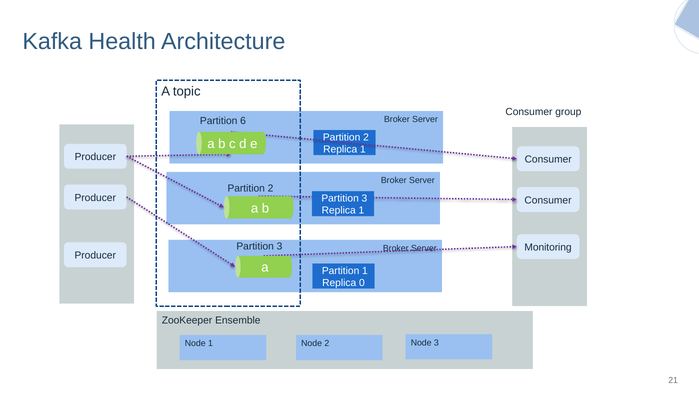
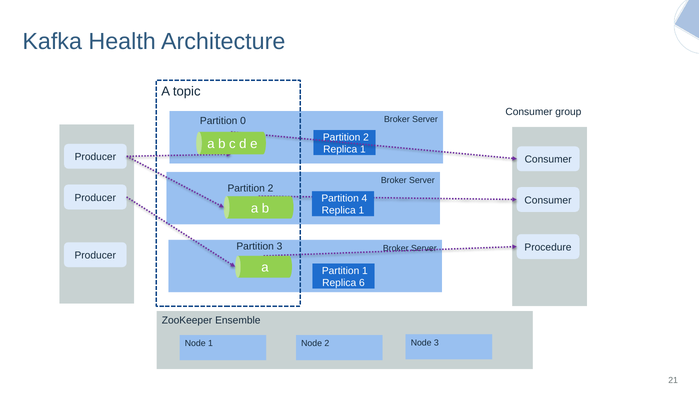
6: 6 -> 0
3 at (364, 198): 3 -> 4
Monitoring: Monitoring -> Procedure
0: 0 -> 6
